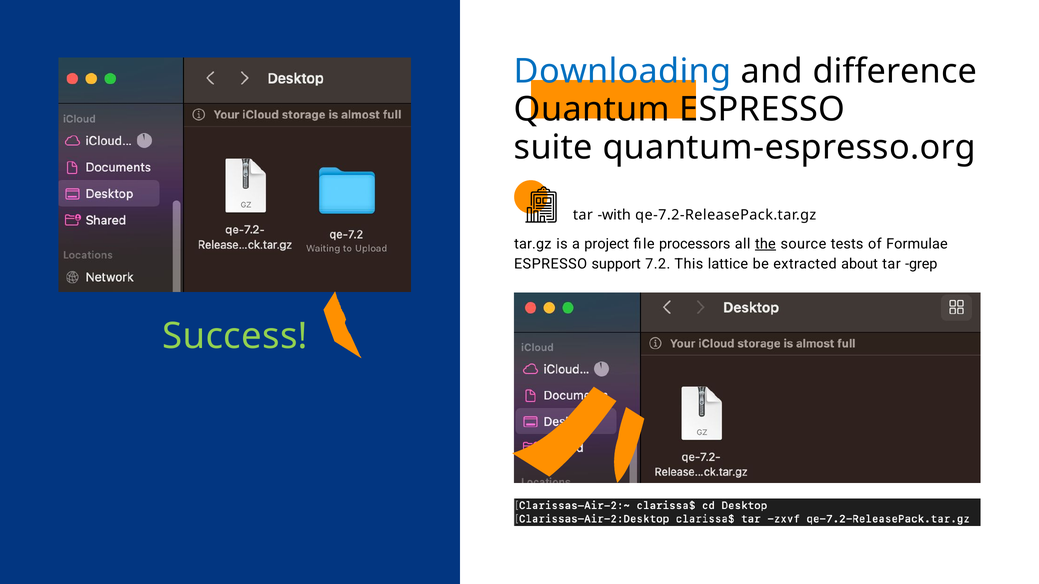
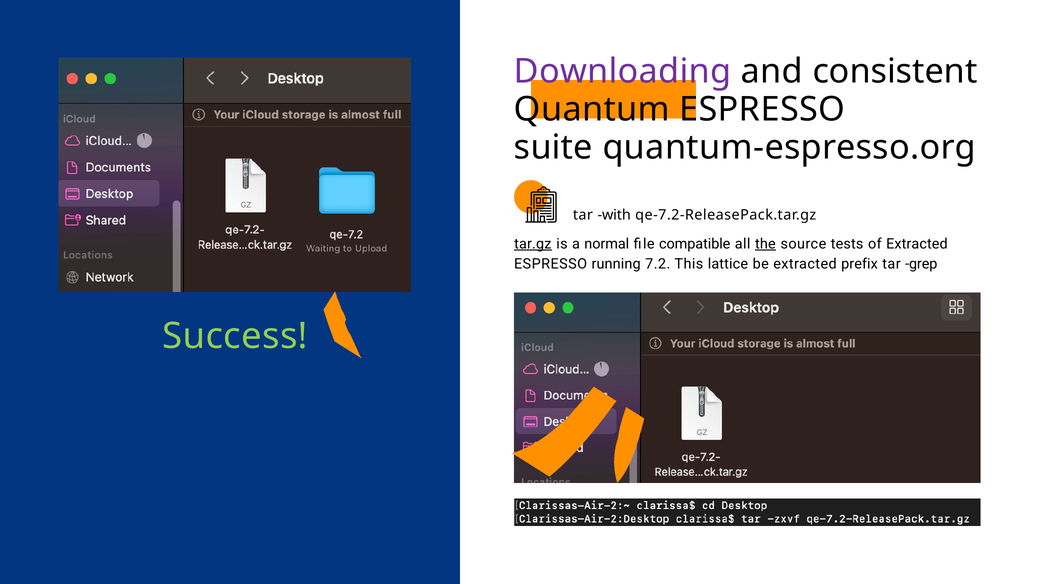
Downloading colour: blue -> purple
difference: difference -> consistent
tar.gz underline: none -> present
project: project -> normal
processors: processors -> compatible
of Formulae: Formulae -> Extracted
support: support -> running
about: about -> prefix
